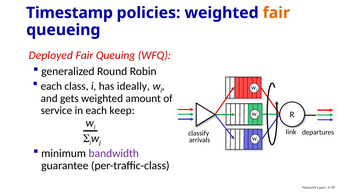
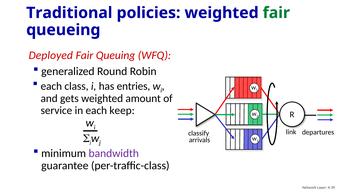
Timestamp: Timestamp -> Traditional
fair at (276, 13) colour: orange -> green
ideally: ideally -> entries
